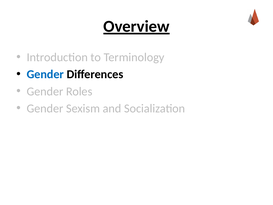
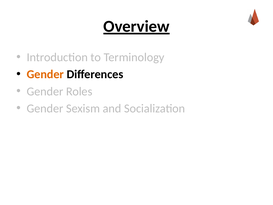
Gender at (45, 74) colour: blue -> orange
